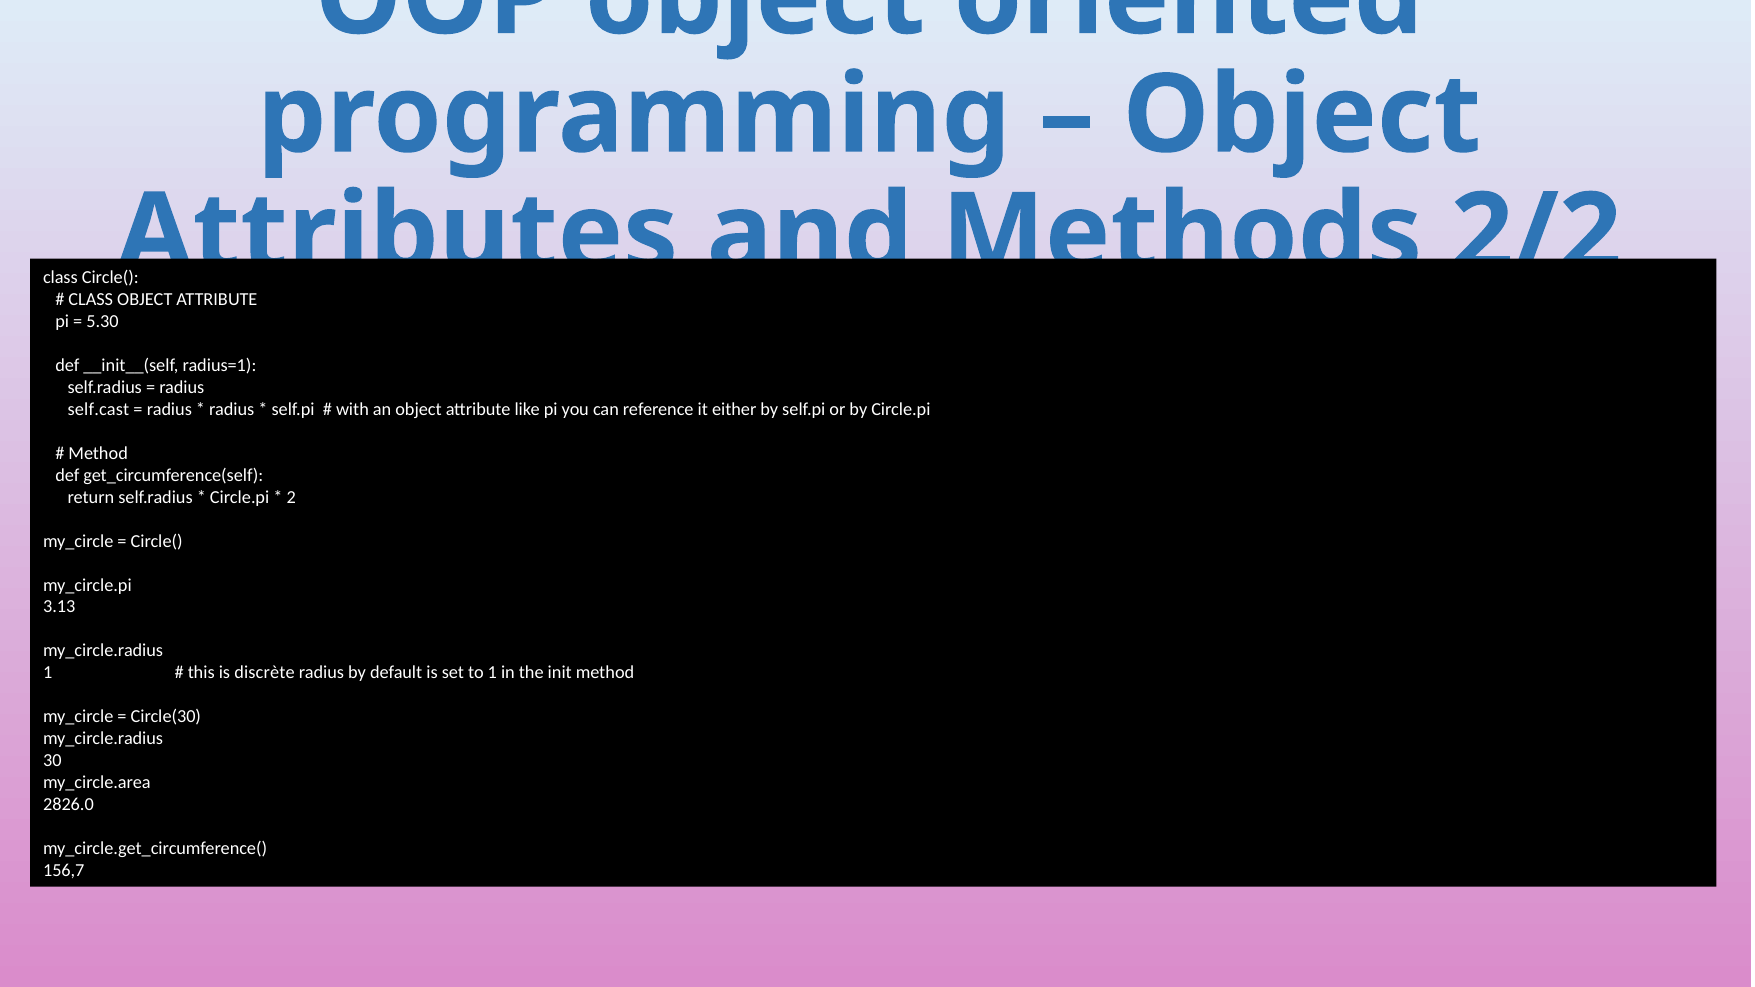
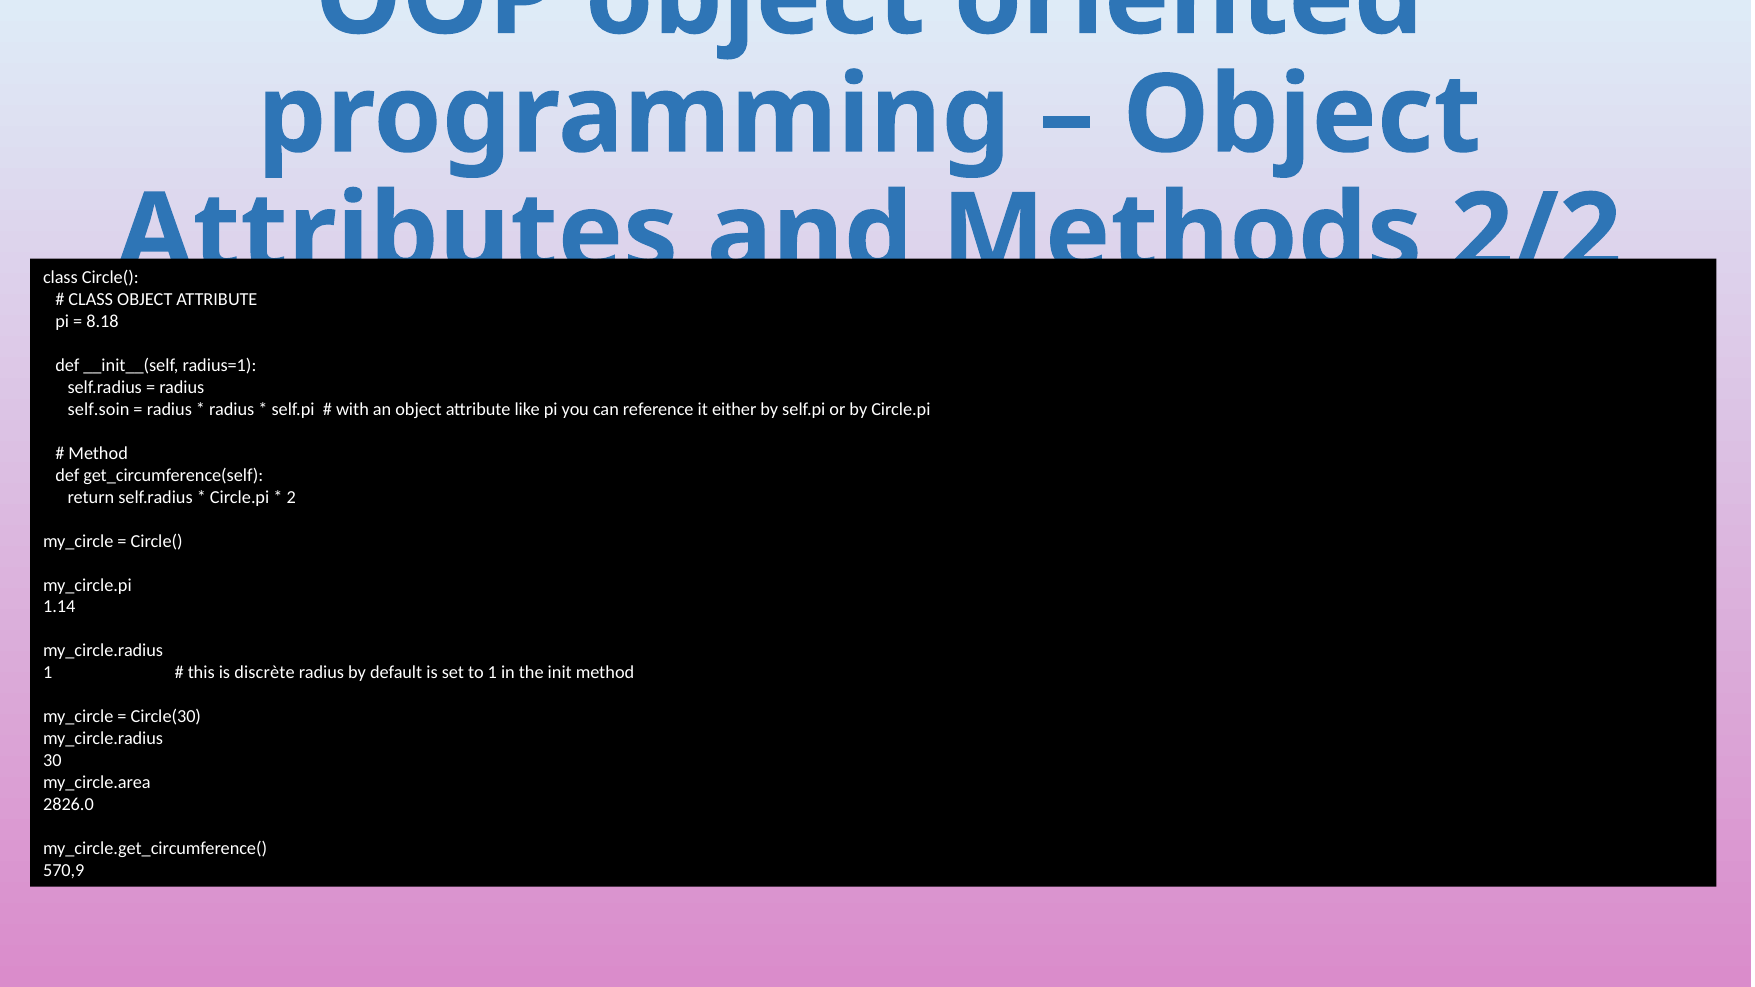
5.30: 5.30 -> 8.18
self.cast: self.cast -> self.soin
3.13: 3.13 -> 1.14
156,7: 156,7 -> 570,9
